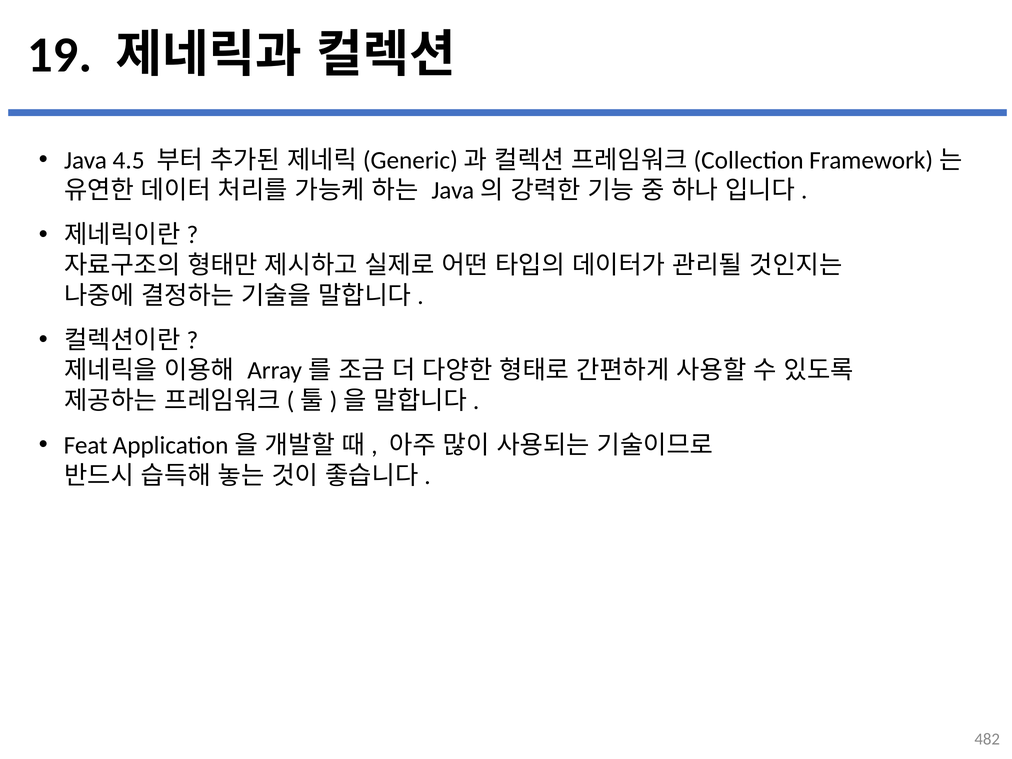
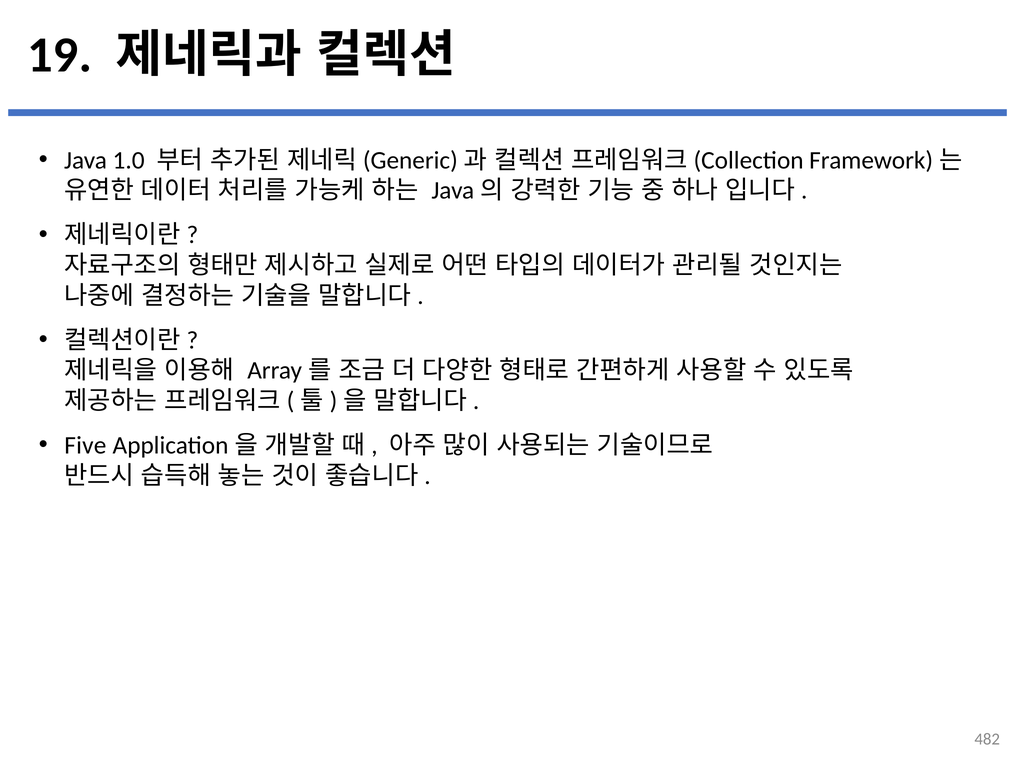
4.5: 4.5 -> 1.0
Feat: Feat -> Five
